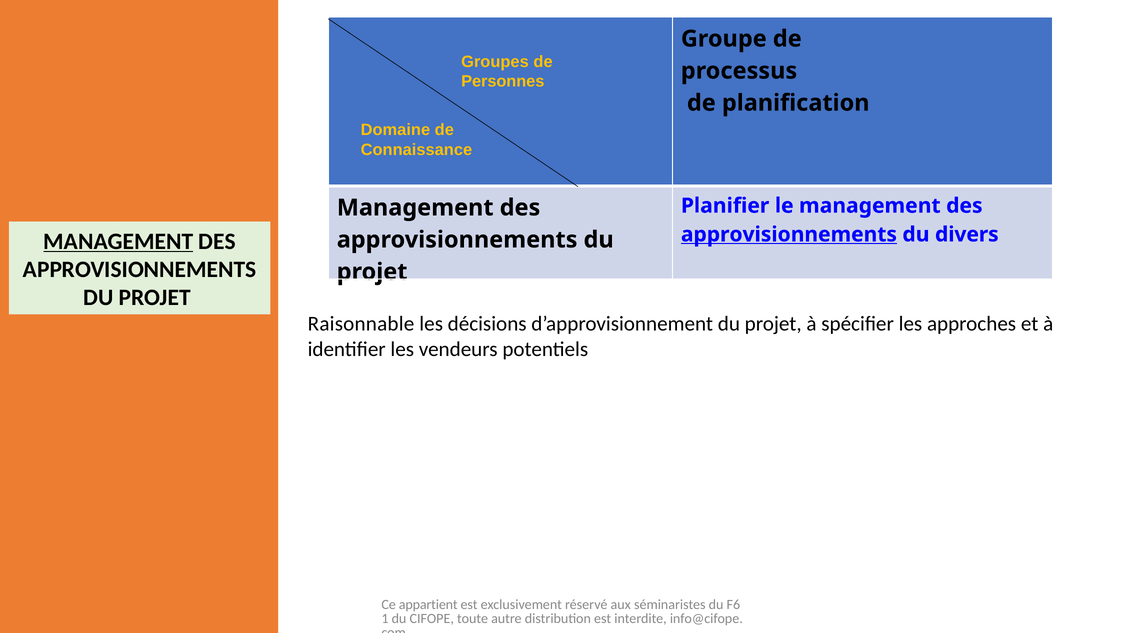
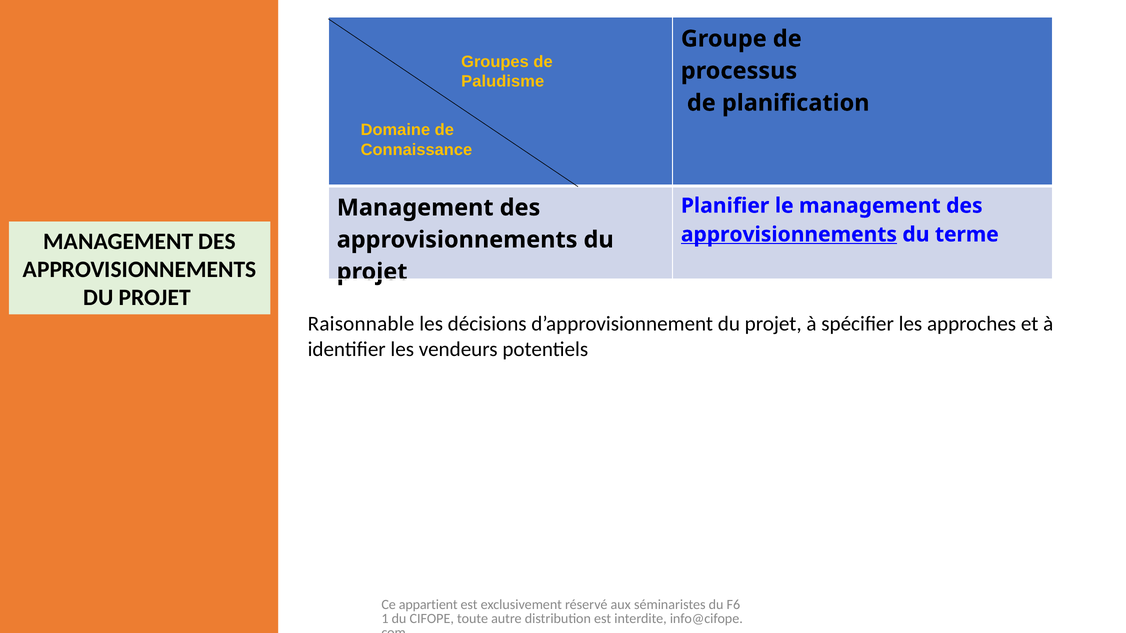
Personnes: Personnes -> Paludisme
divers: divers -> terme
MANAGEMENT at (118, 242) underline: present -> none
